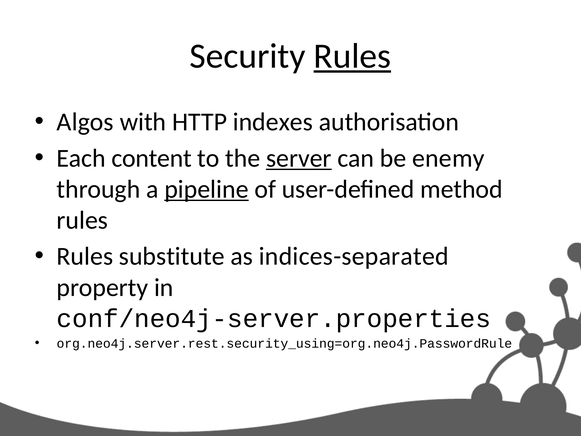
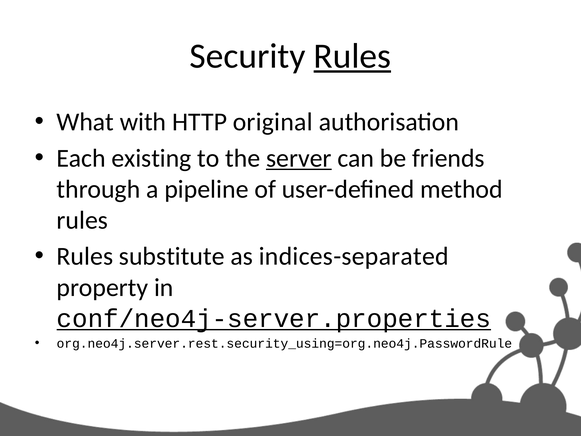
Algos: Algos -> What
indexes: indexes -> original
content: content -> existing
enemy: enemy -> friends
pipeline underline: present -> none
conf/neo4j-server.properties underline: none -> present
